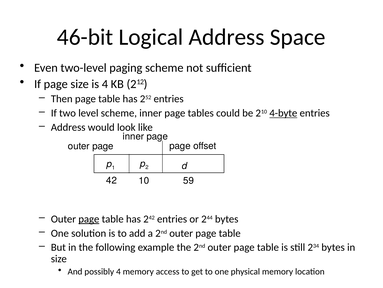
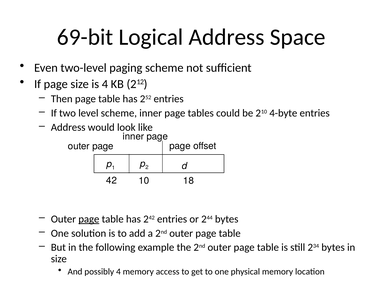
46-bit: 46-bit -> 69-bit
4-byte underline: present -> none
59: 59 -> 18
